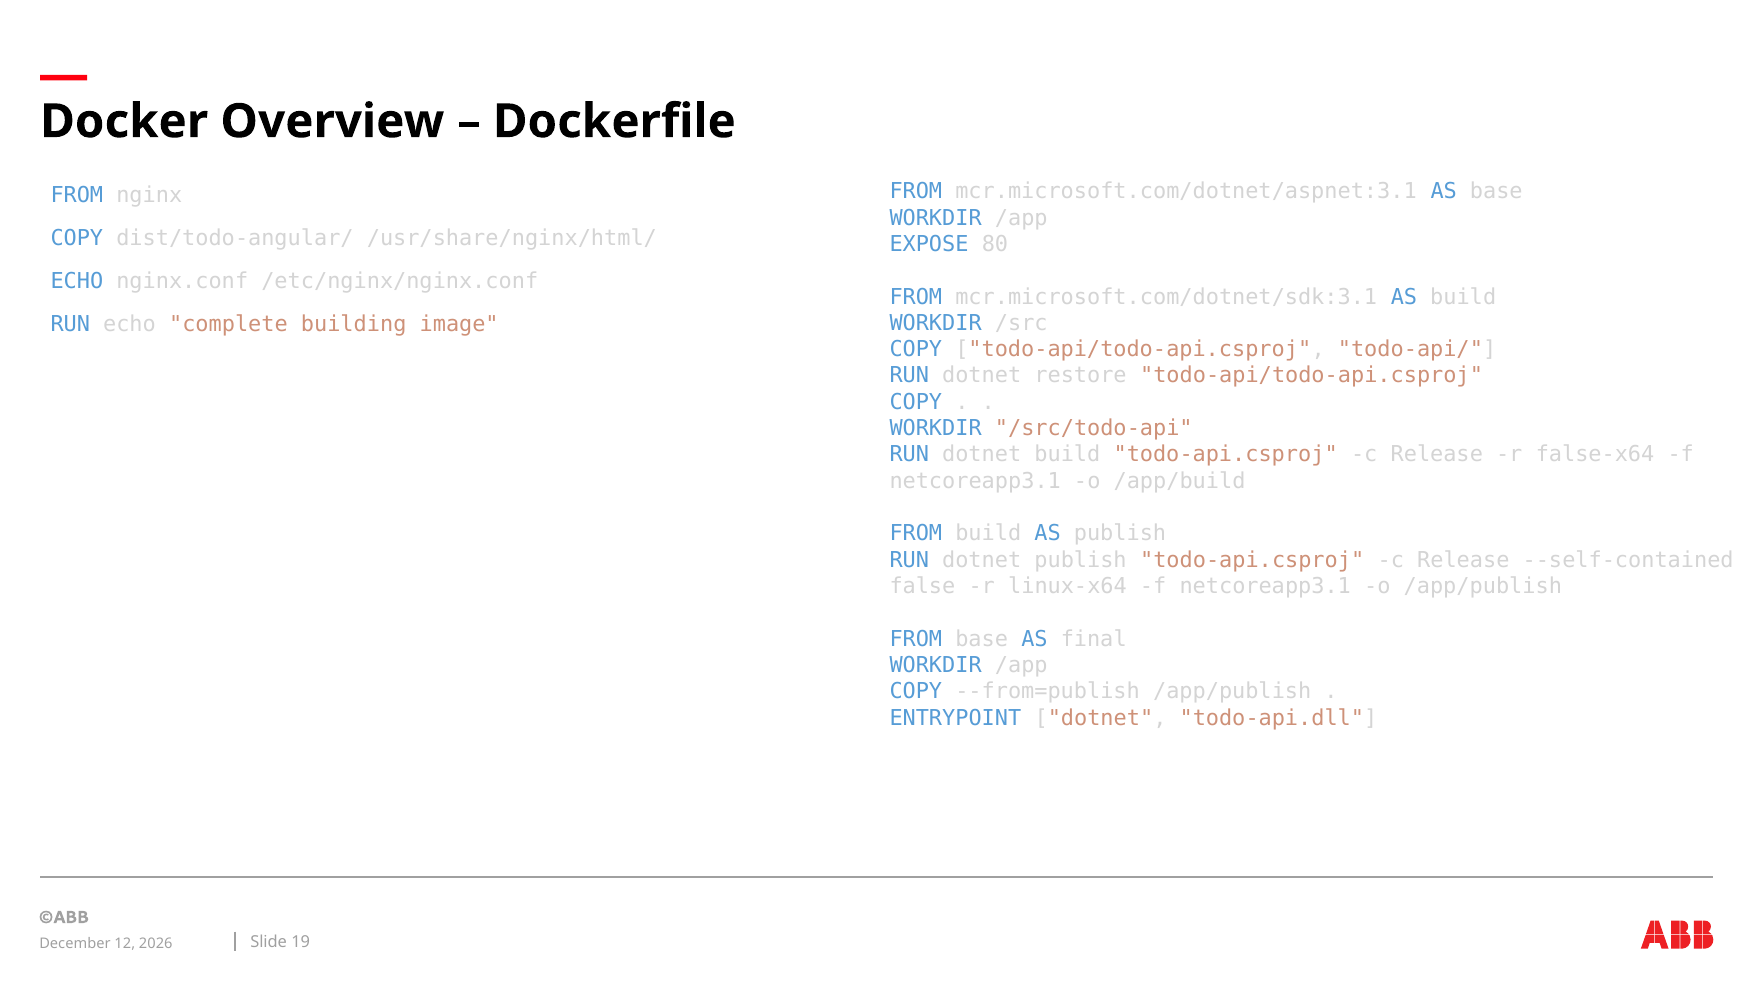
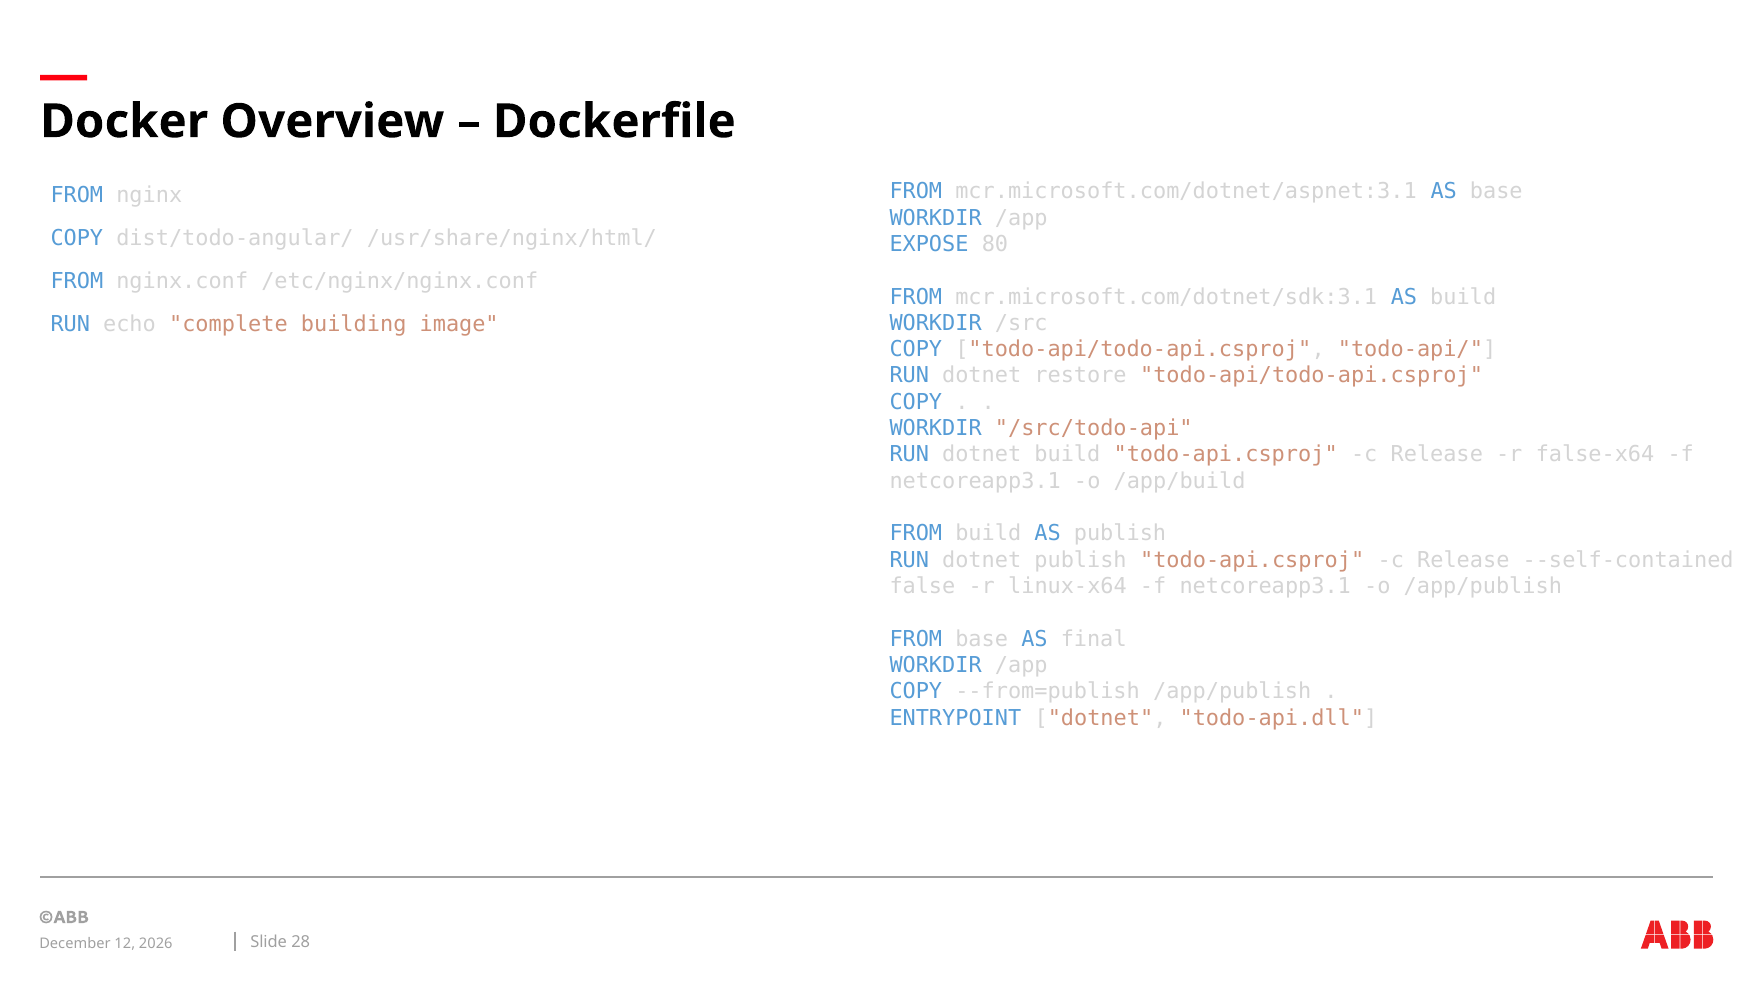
ECHO at (77, 281): ECHO -> FROM
19: 19 -> 28
